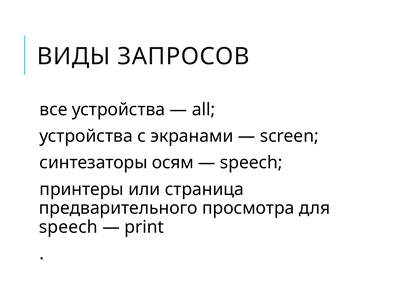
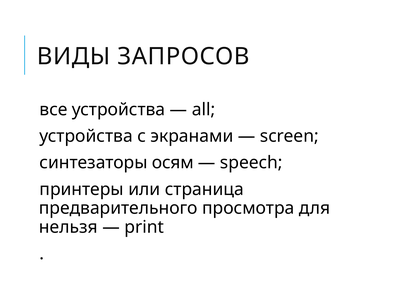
speech at (68, 227): speech -> нельзя
